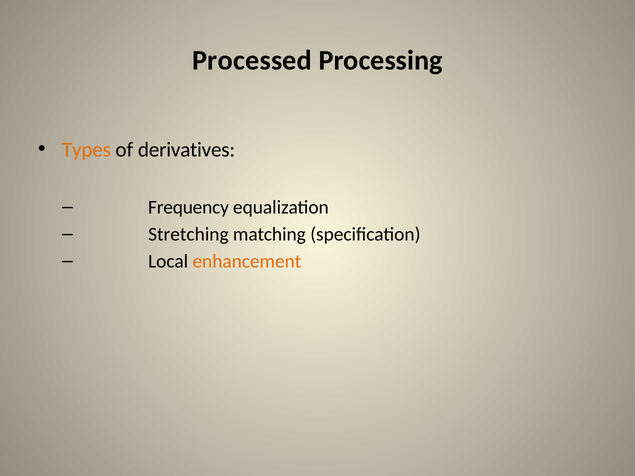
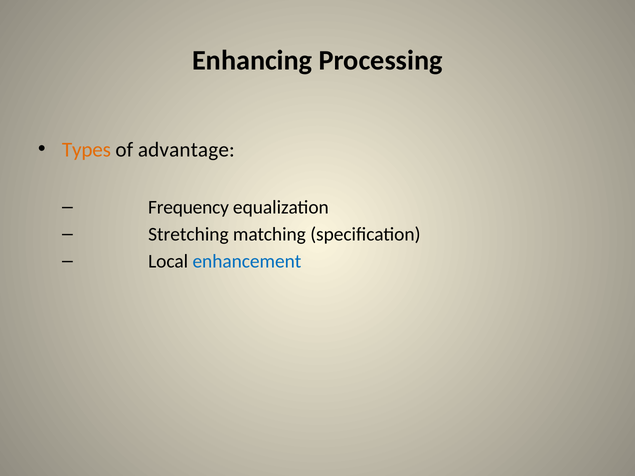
Processed: Processed -> Enhancing
derivatives: derivatives -> advantage
enhancement colour: orange -> blue
